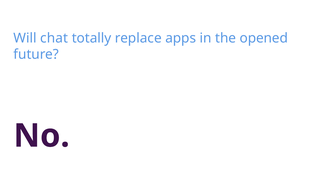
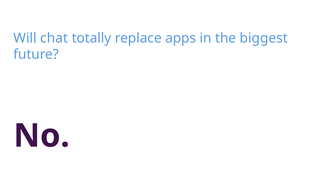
opened: opened -> biggest
